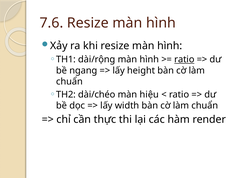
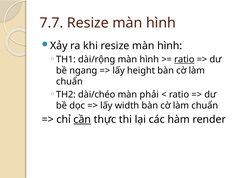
7.6: 7.6 -> 7.7
hiệu: hiệu -> phải
cần underline: none -> present
